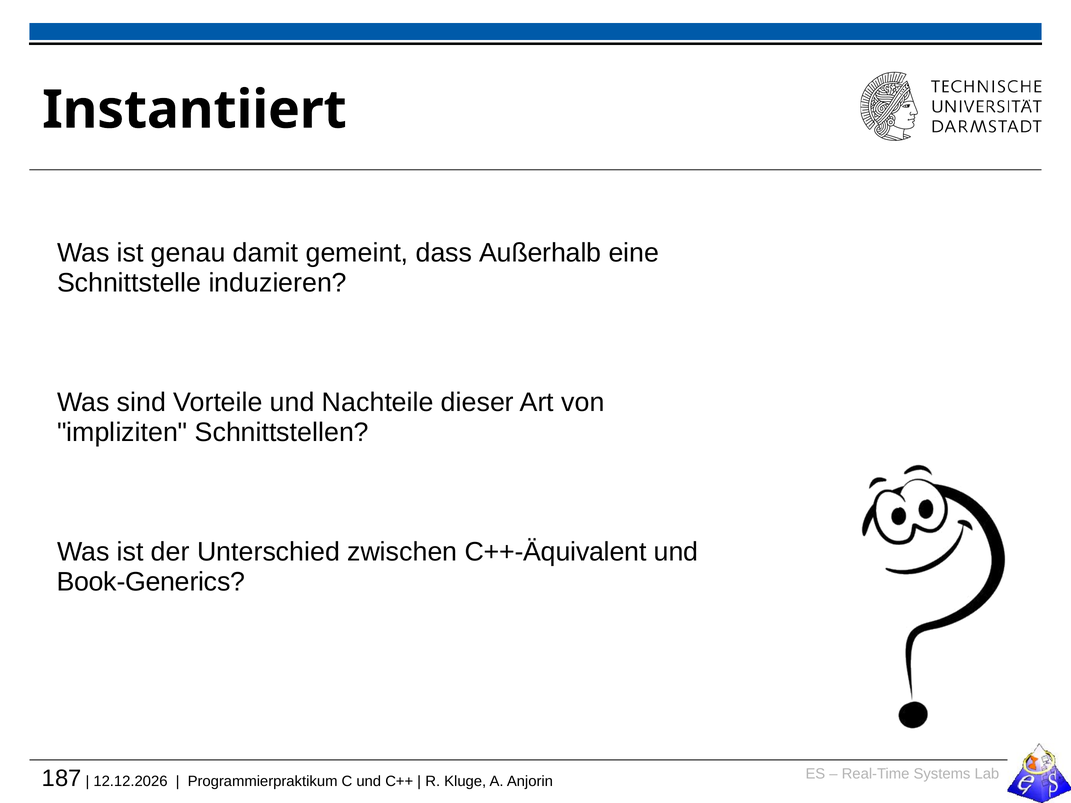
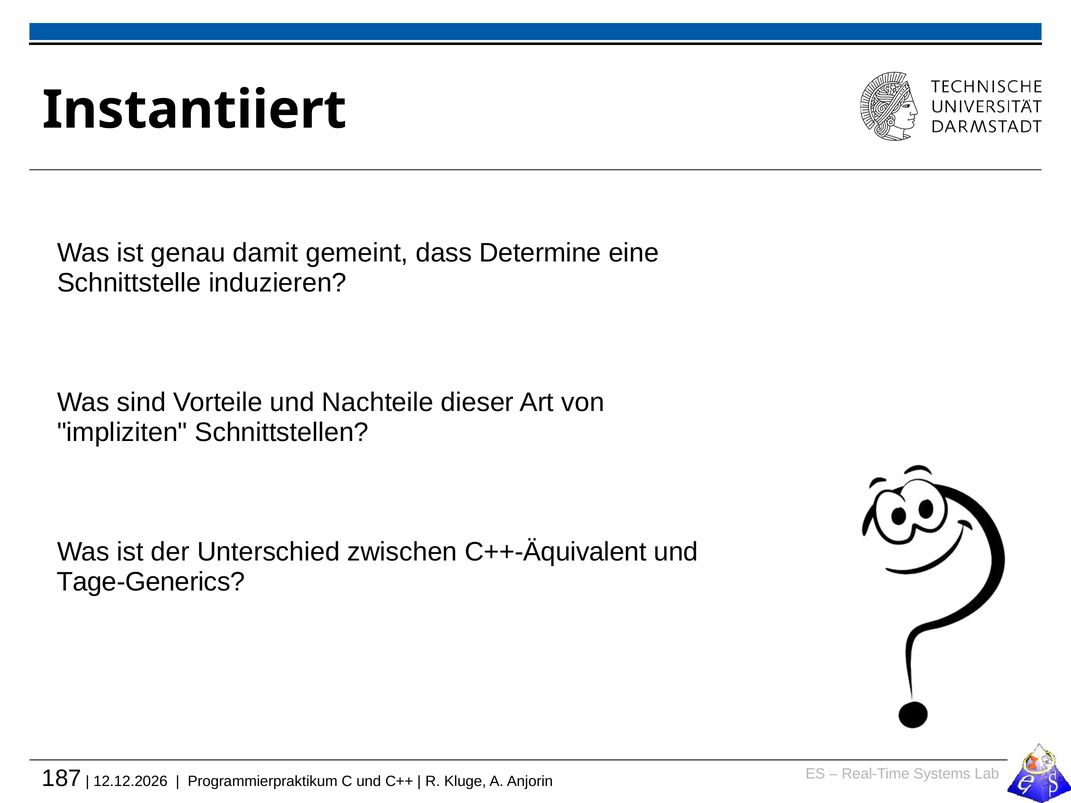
Außerhalb: Außerhalb -> Determine
Book-Generics: Book-Generics -> Tage-Generics
